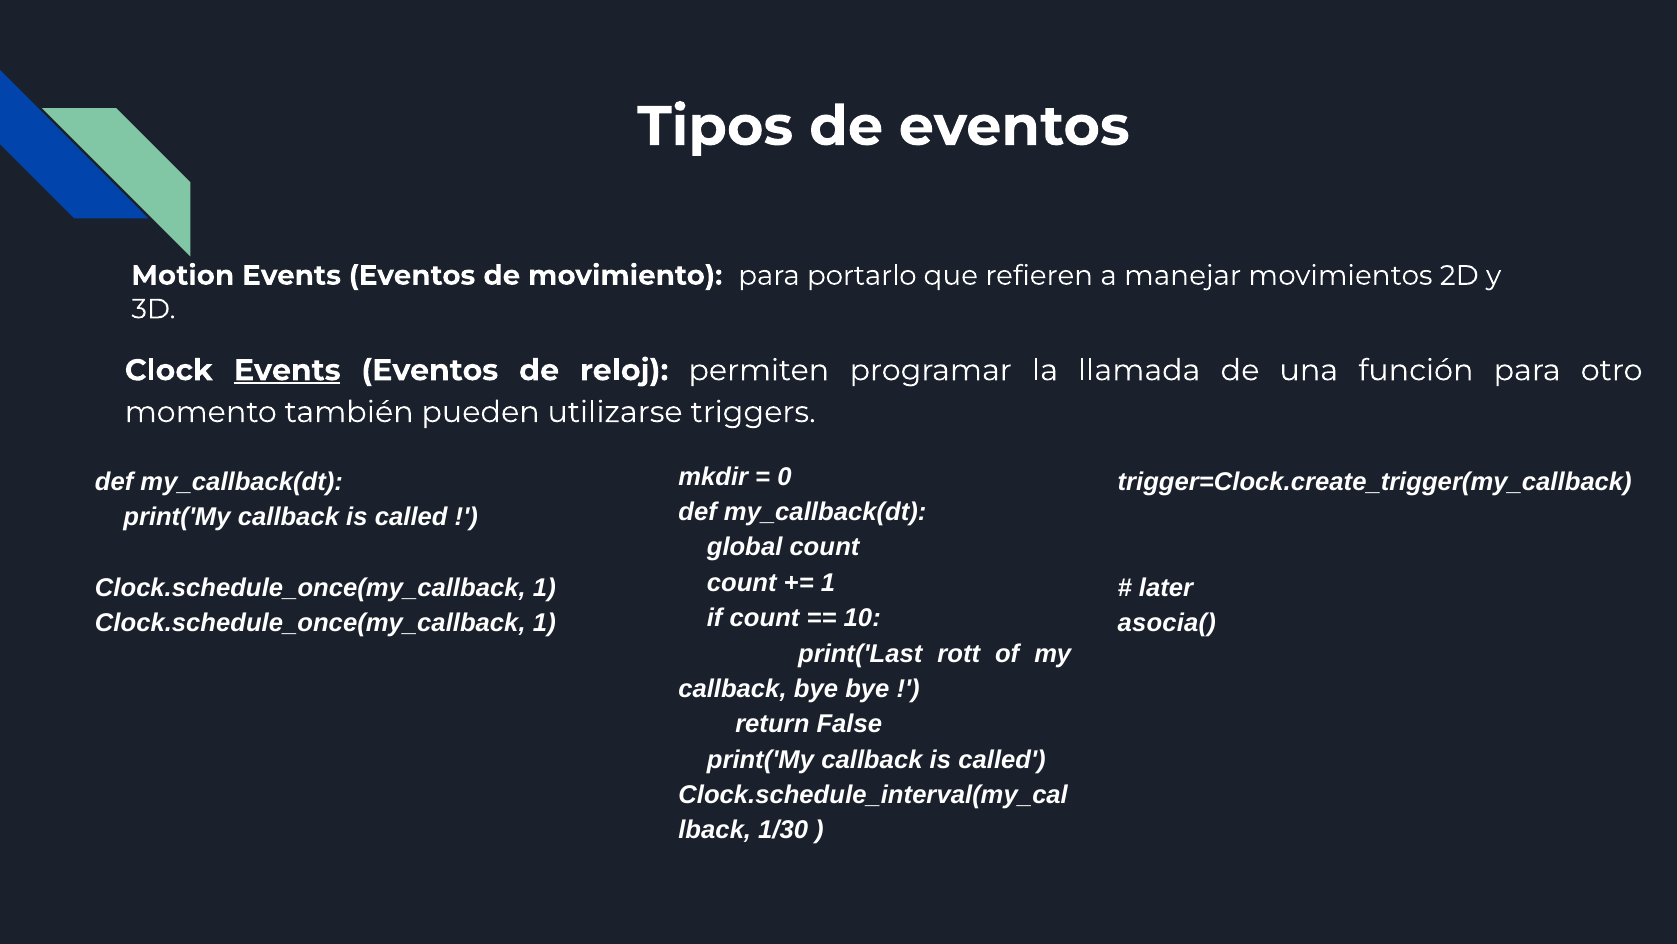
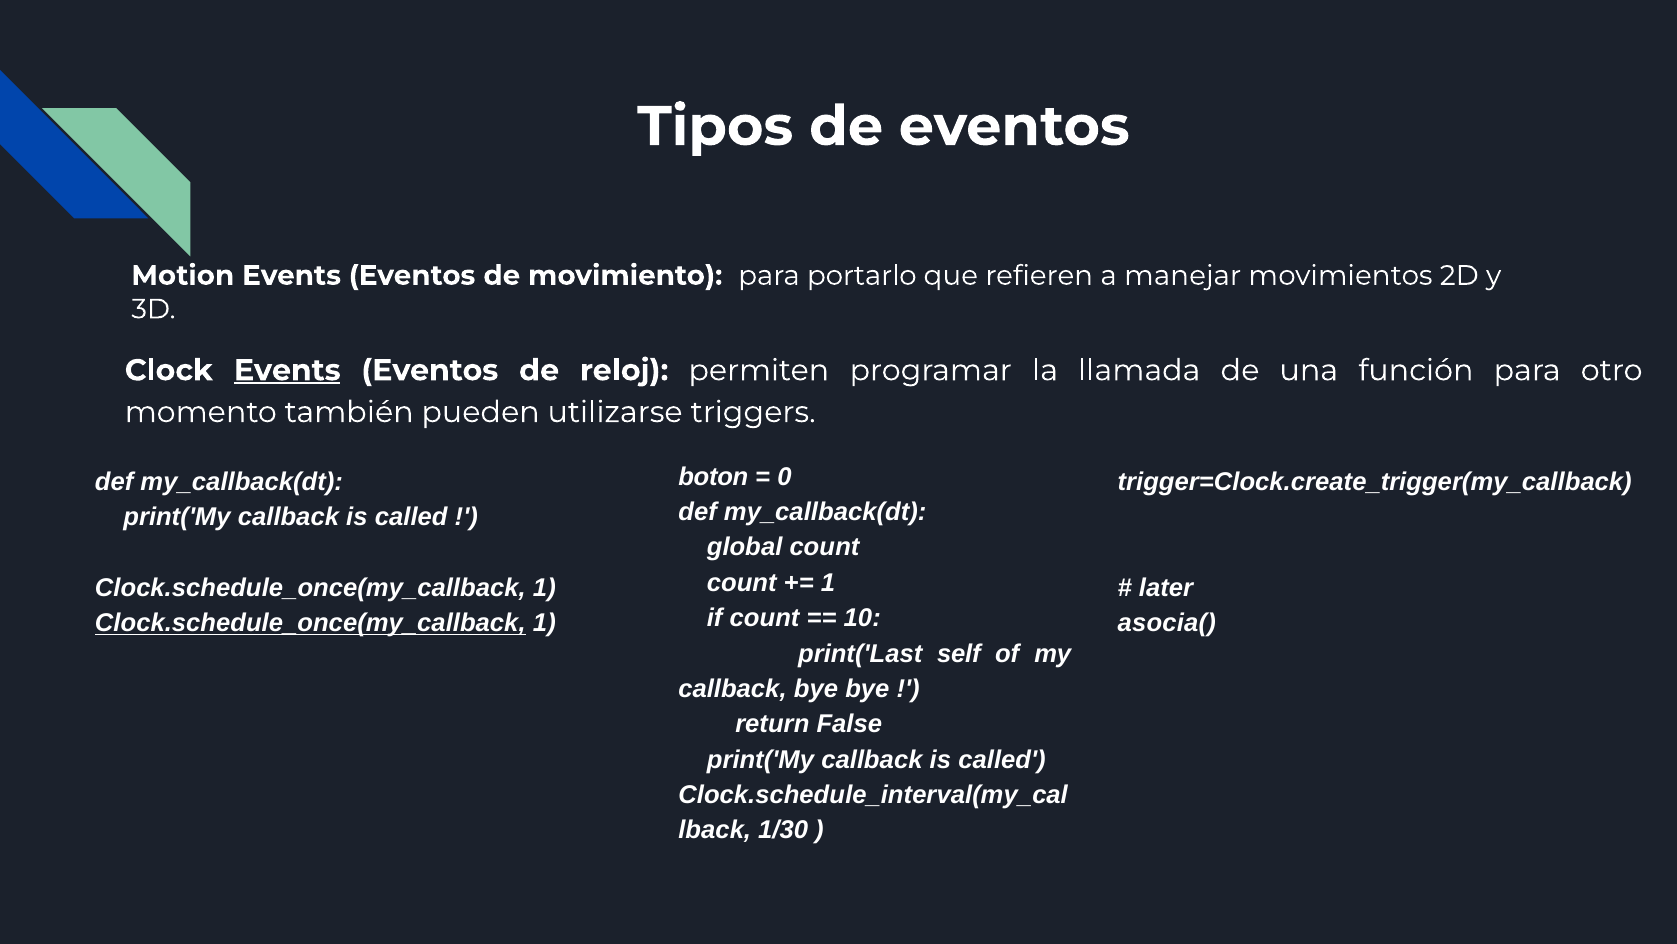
mkdir: mkdir -> boton
Clock.schedule_once(my_callback at (310, 623) underline: none -> present
rott: rott -> self
